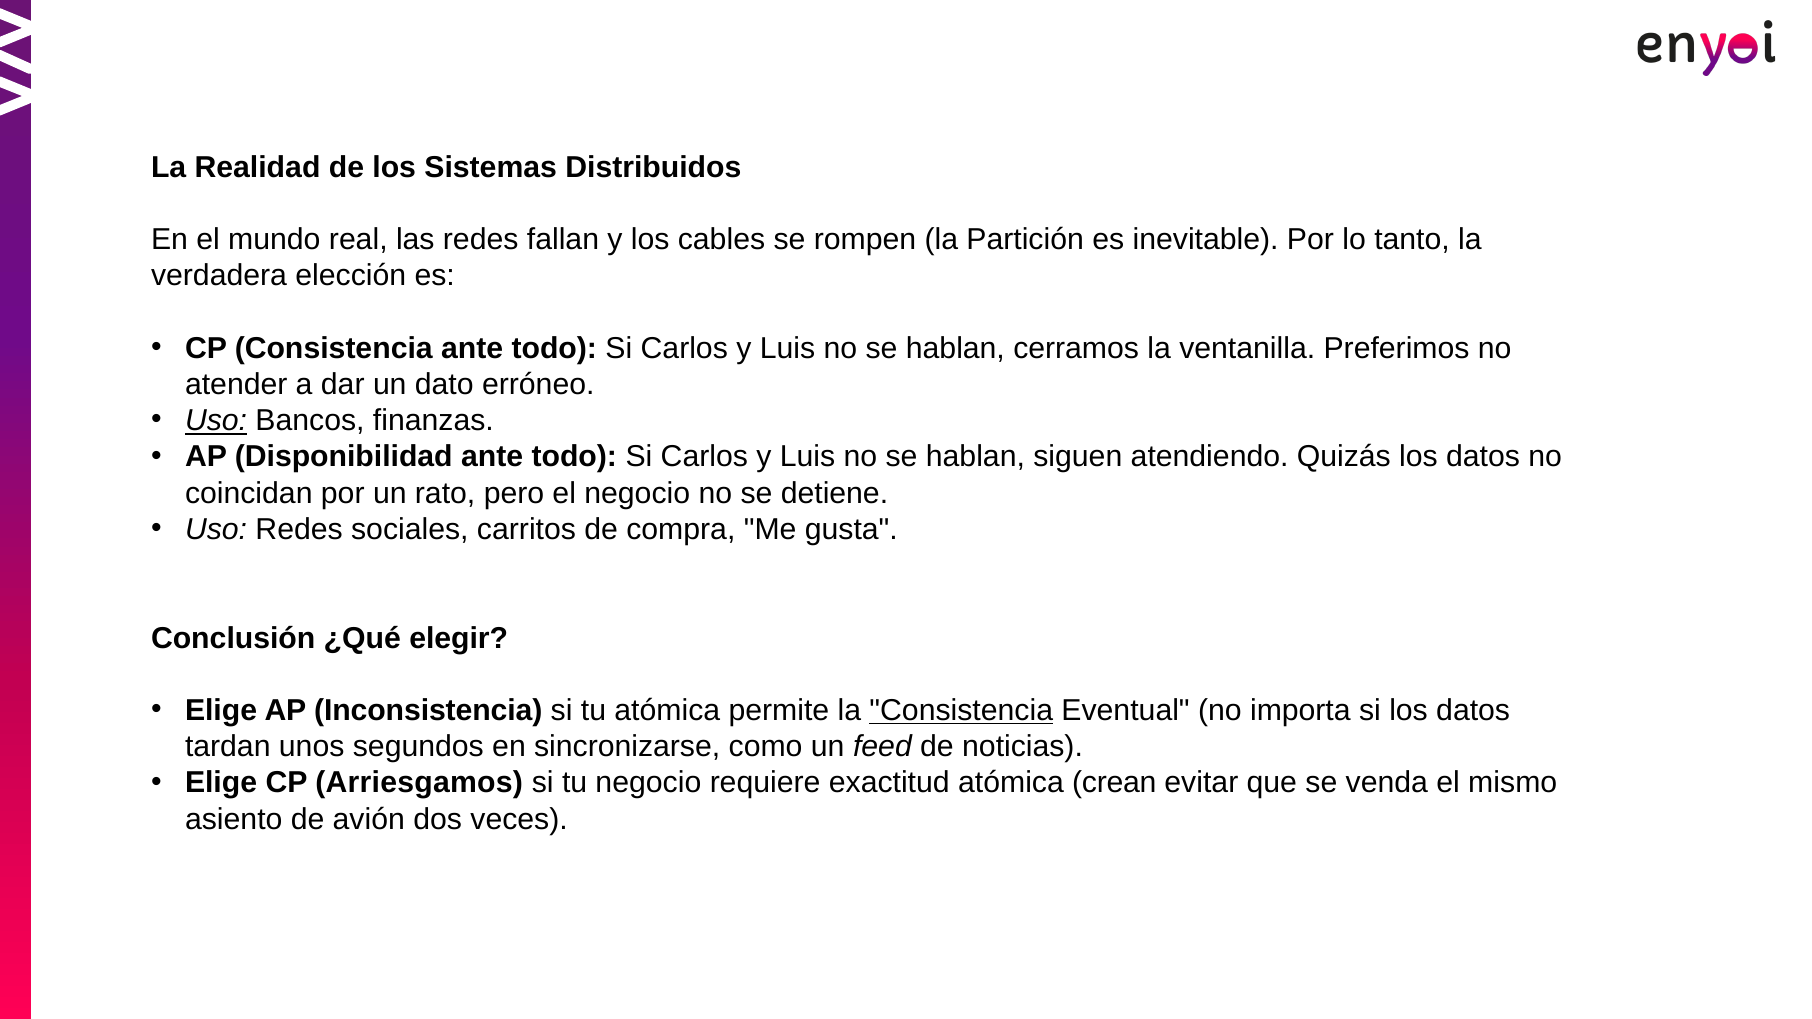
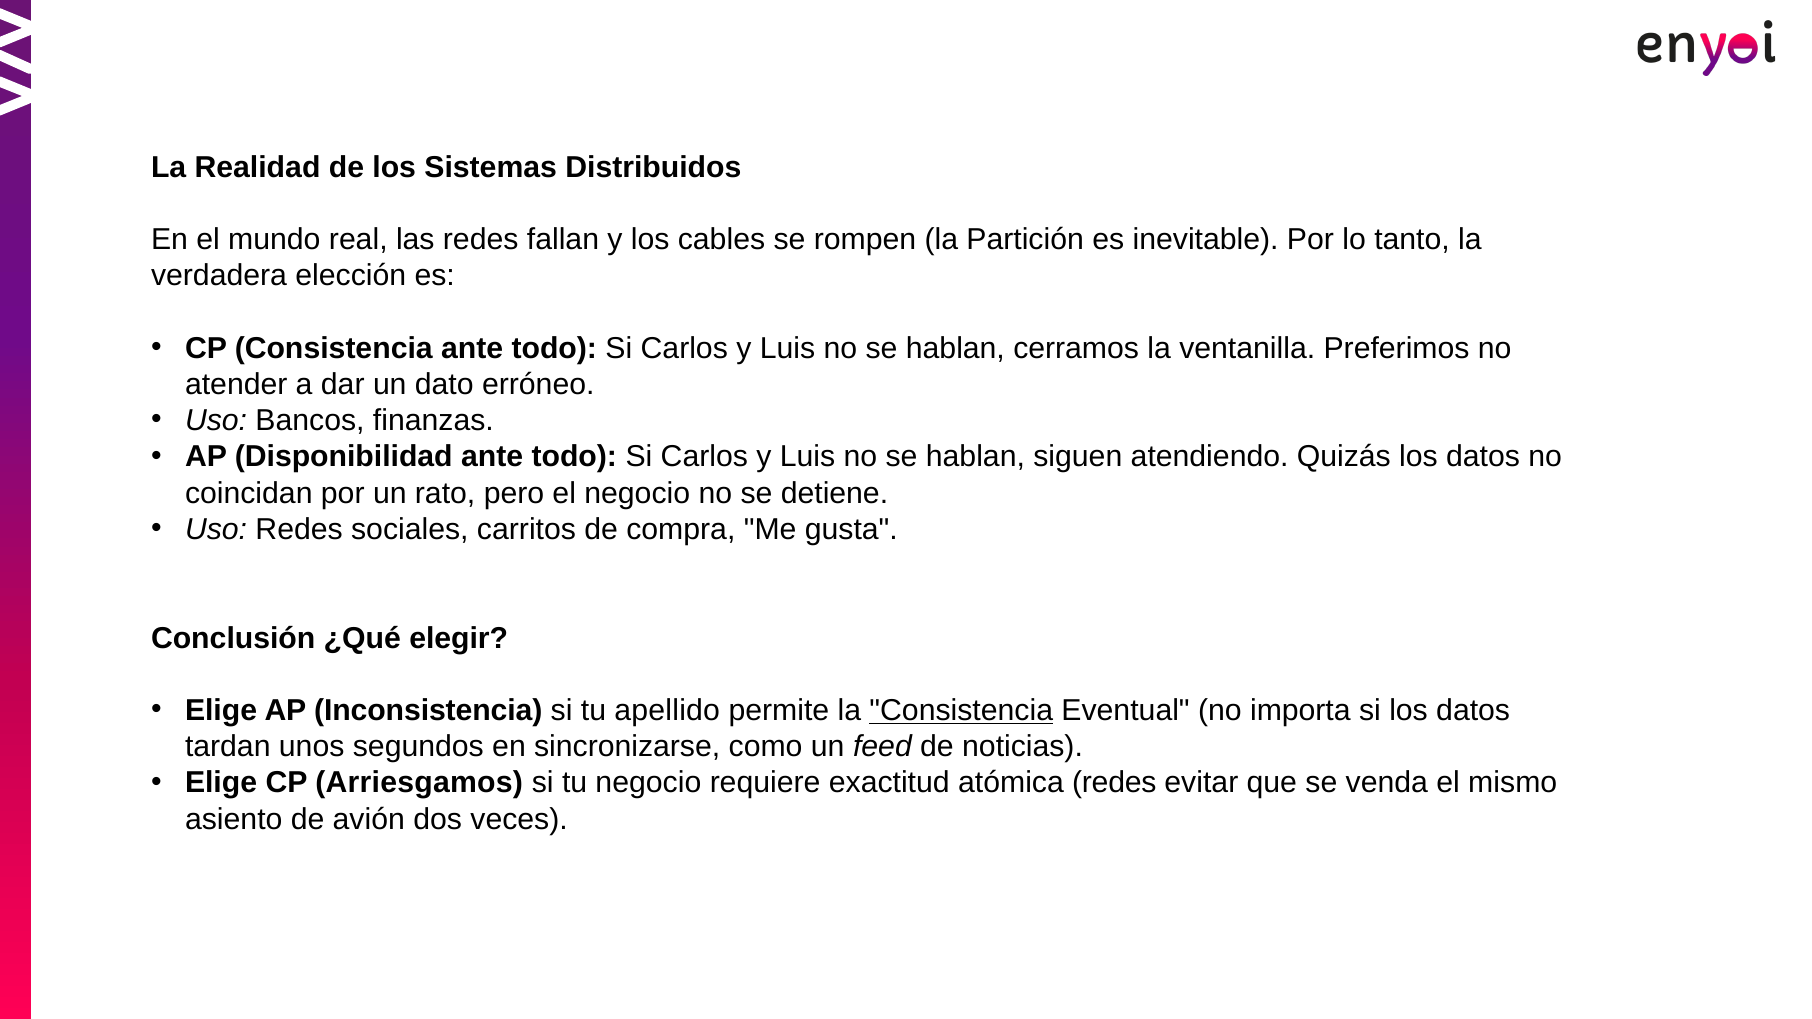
Uso at (216, 421) underline: present -> none
tu atómica: atómica -> apellido
atómica crean: crean -> redes
